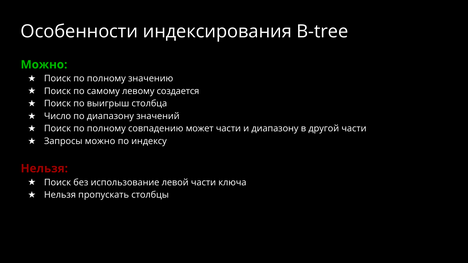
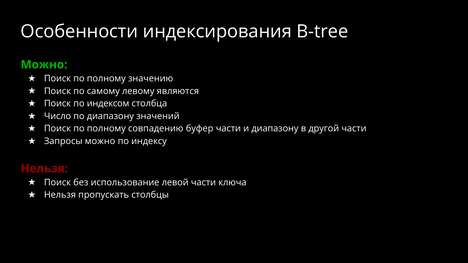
создается: создается -> являются
выигрыш: выигрыш -> индексом
может: может -> буфер
